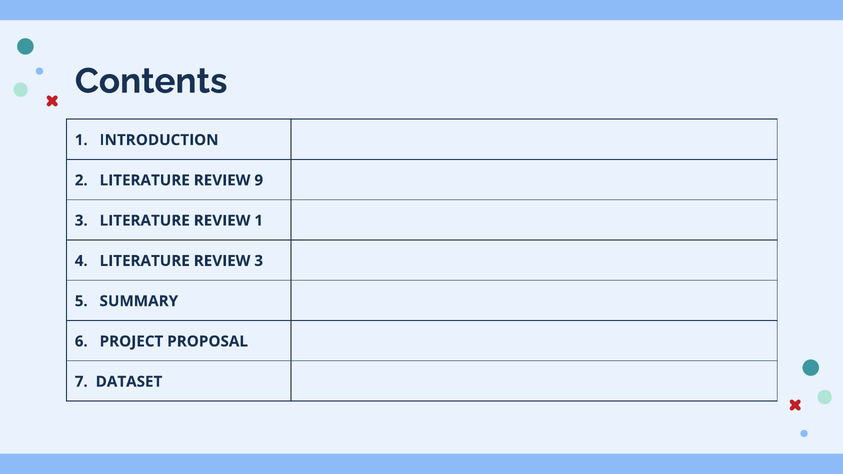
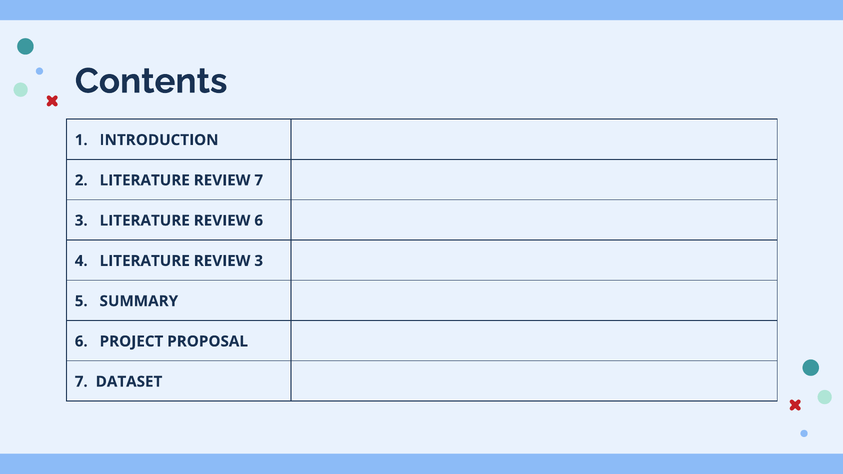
REVIEW 9: 9 -> 7
REVIEW 1: 1 -> 6
